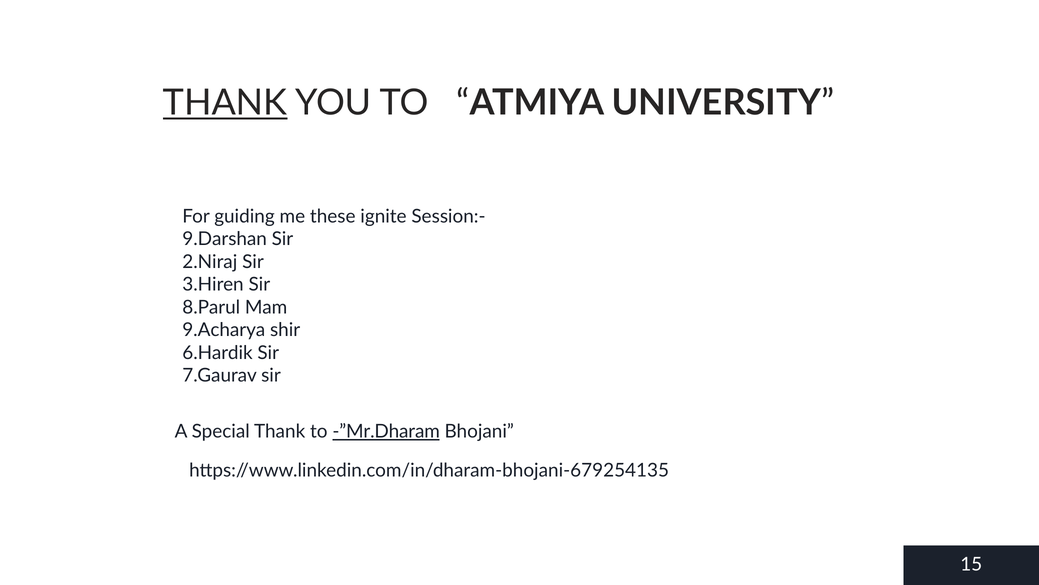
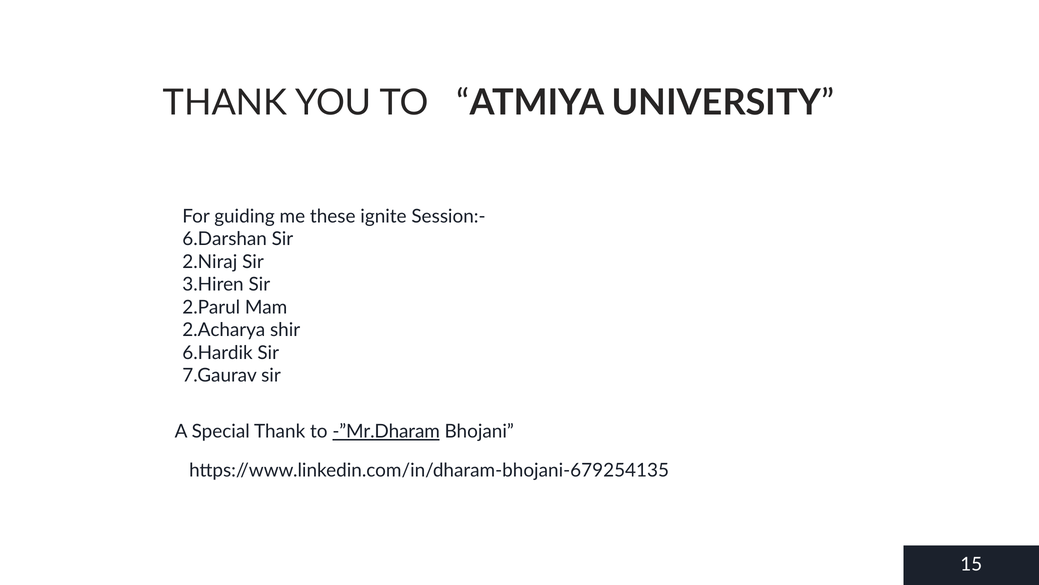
THANK at (225, 103) underline: present -> none
9.Darshan: 9.Darshan -> 6.Darshan
8.Parul: 8.Parul -> 2.Parul
9.Acharya: 9.Acharya -> 2.Acharya
